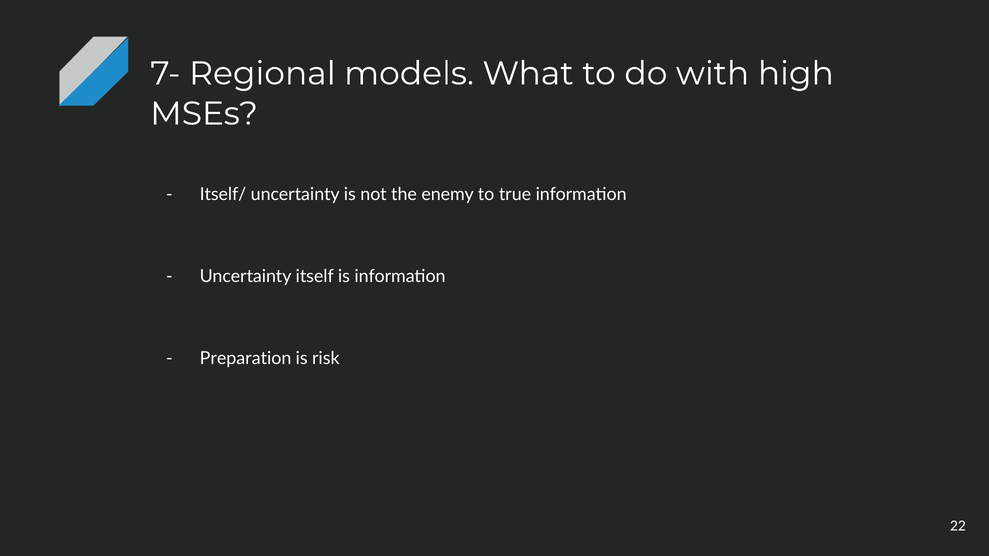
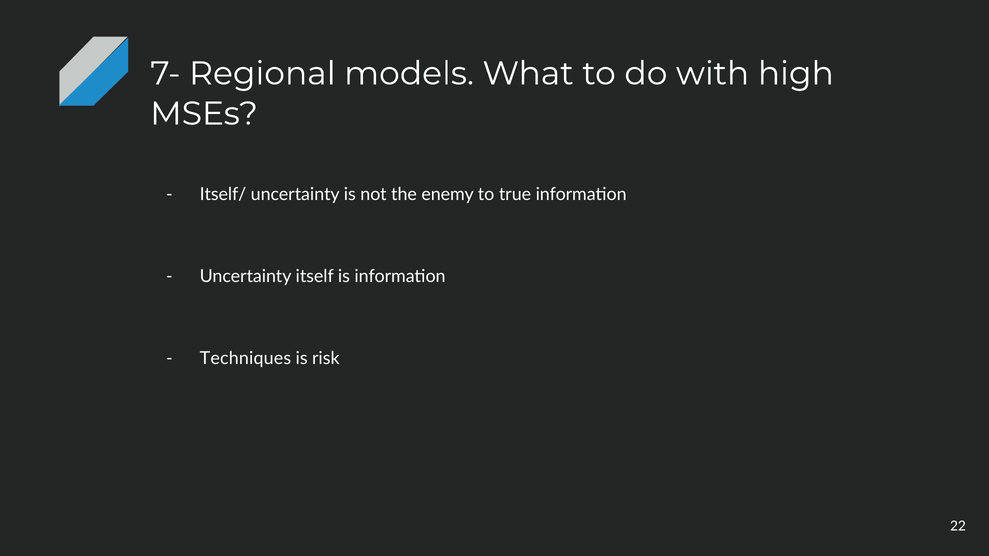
Preparation: Preparation -> Techniques
